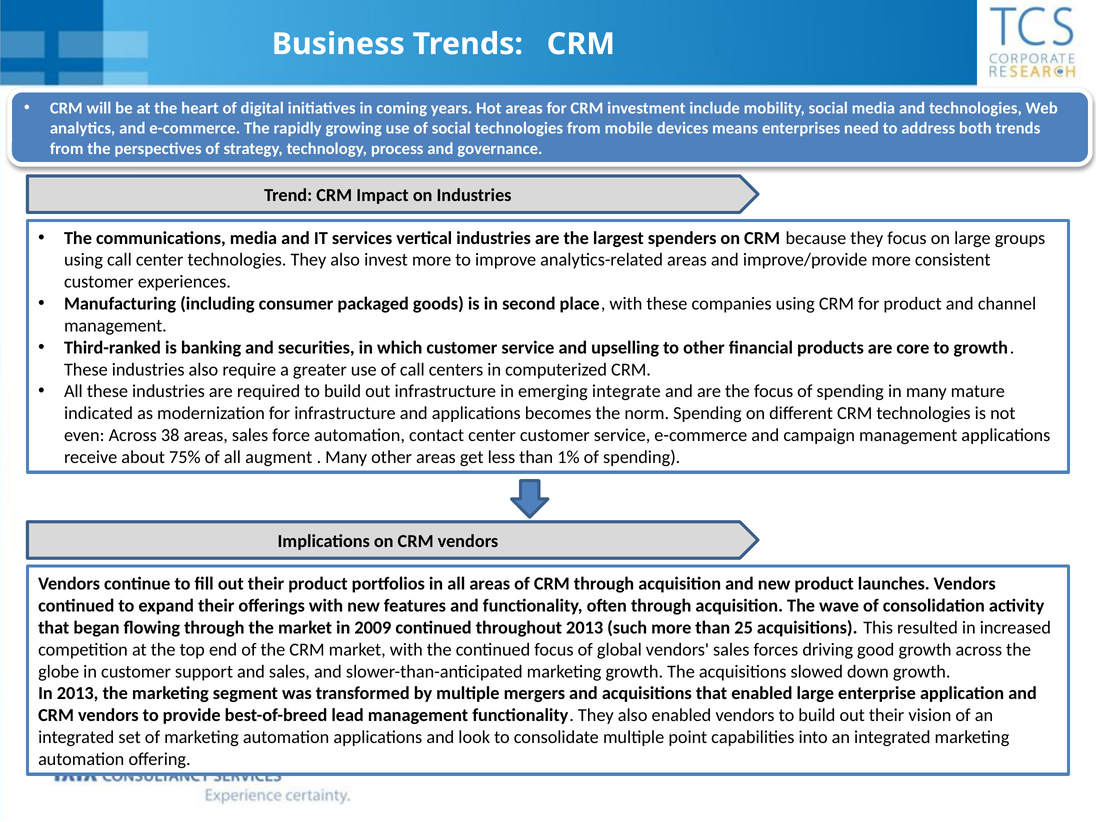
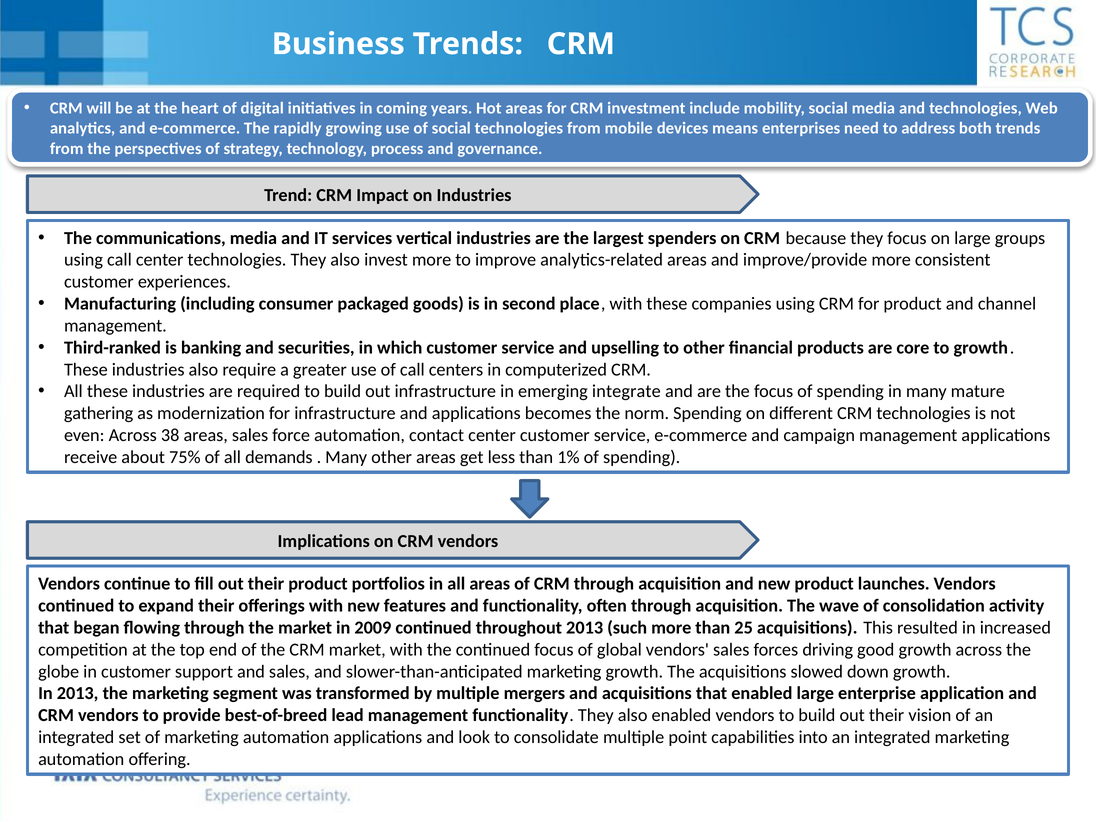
indicated: indicated -> gathering
augment: augment -> demands
